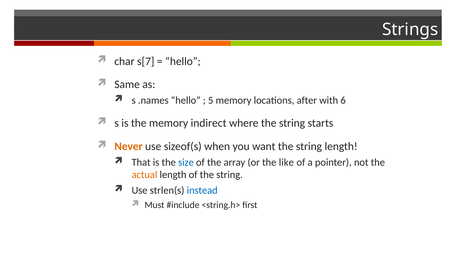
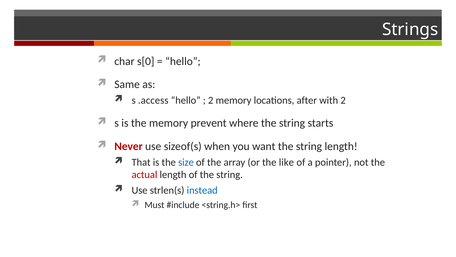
s[7: s[7 -> s[0
.names: .names -> .access
5 at (211, 100): 5 -> 2
with 6: 6 -> 2
indirect: indirect -> prevent
Never colour: orange -> red
actual colour: orange -> red
